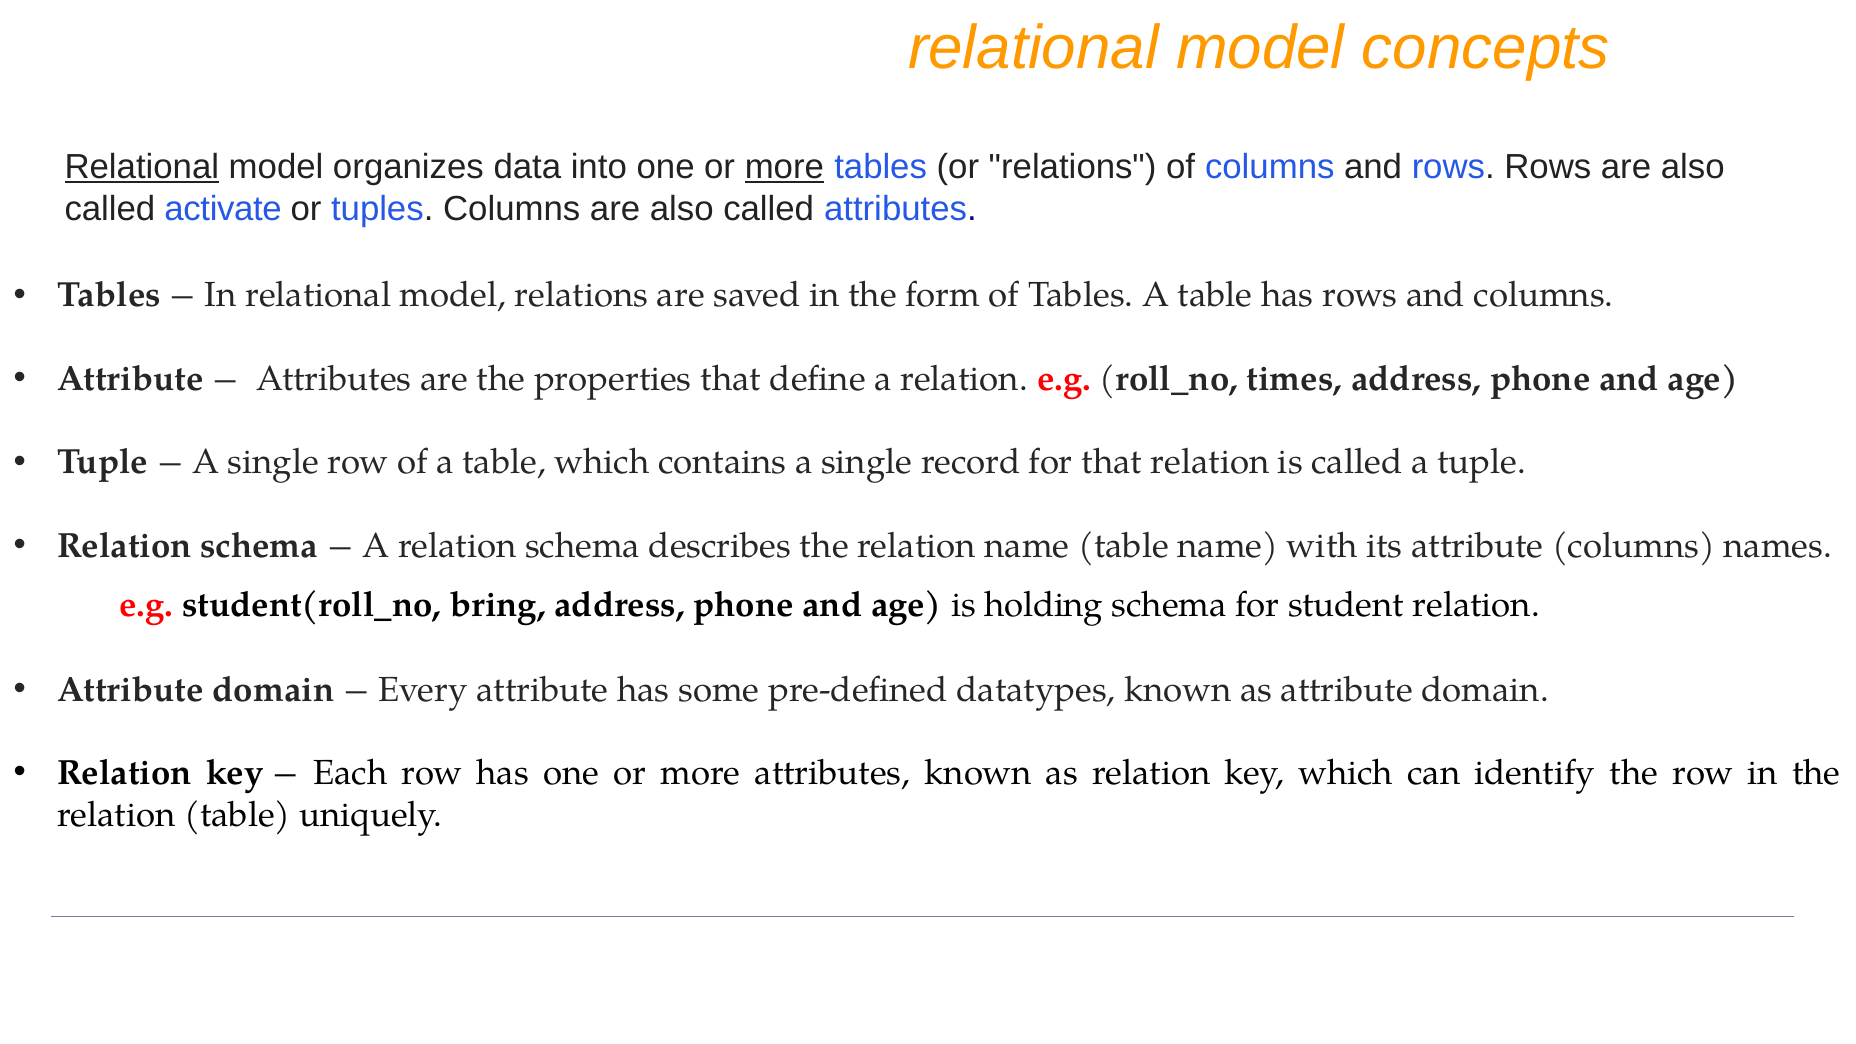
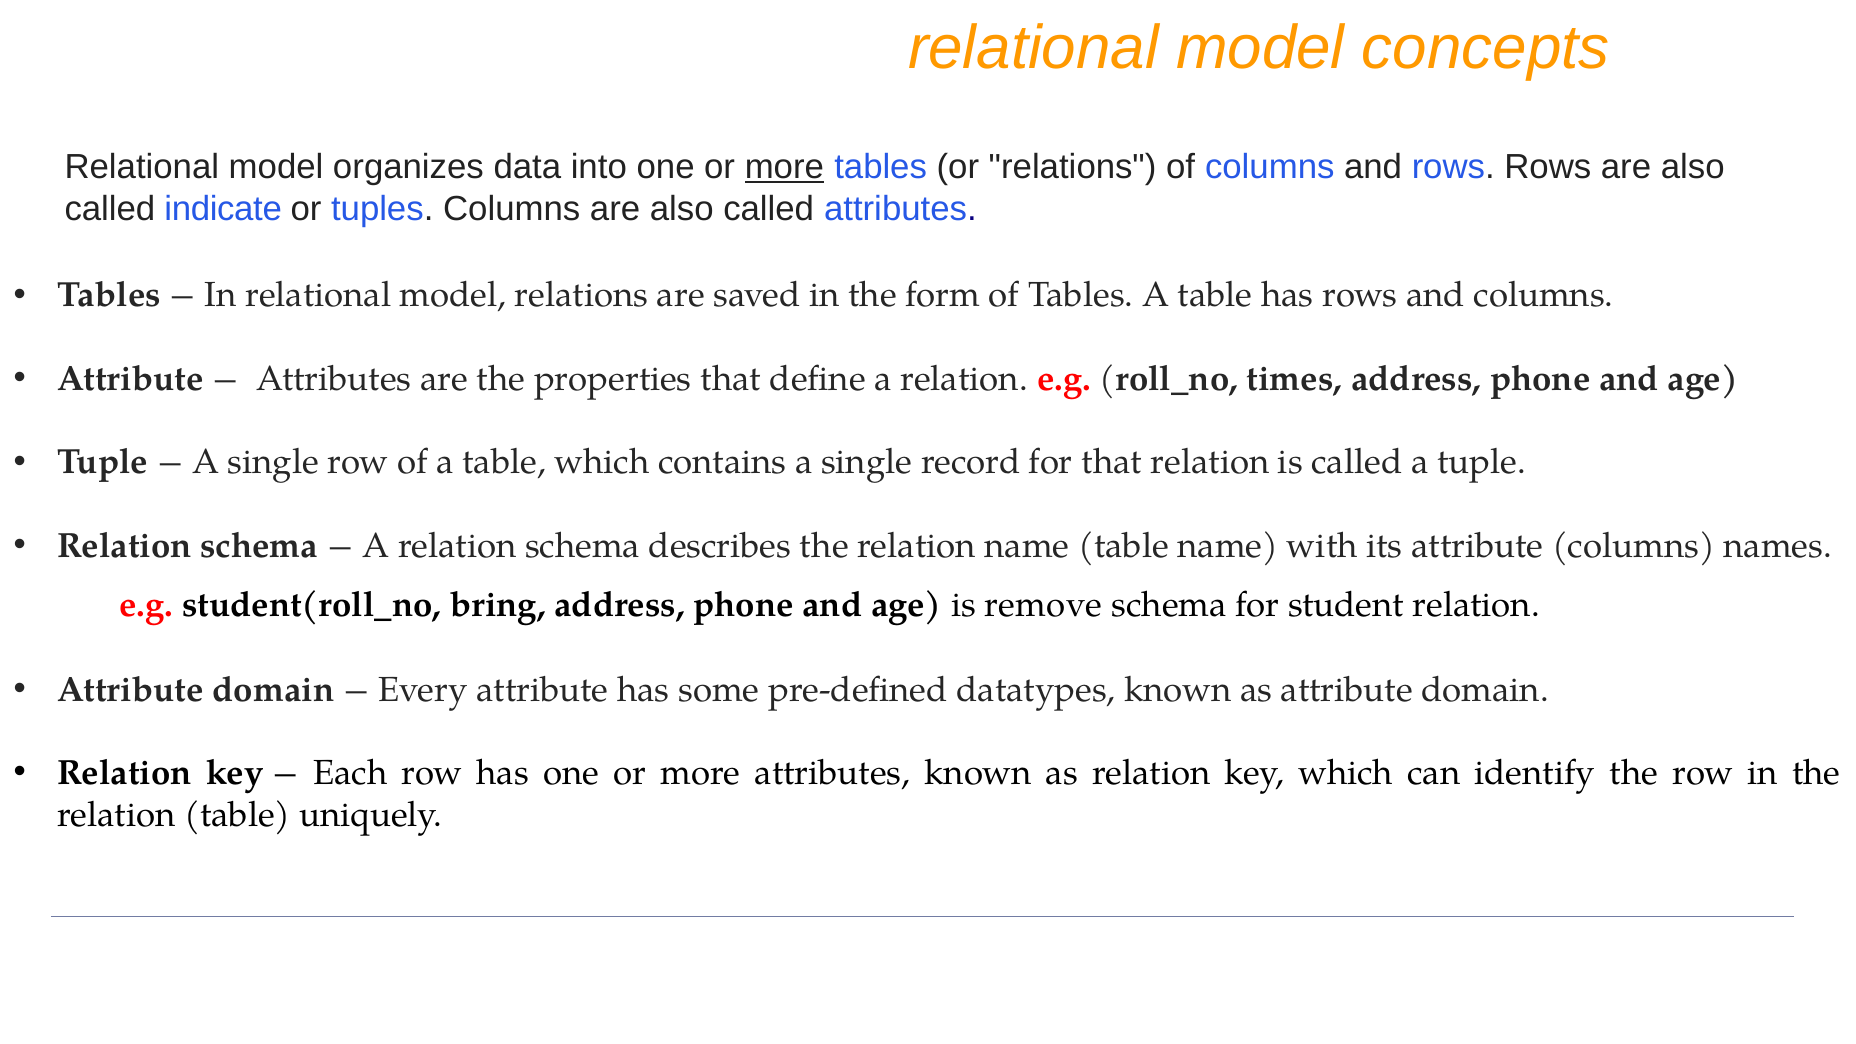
Relational at (142, 167) underline: present -> none
activate: activate -> indicate
holding: holding -> remove
